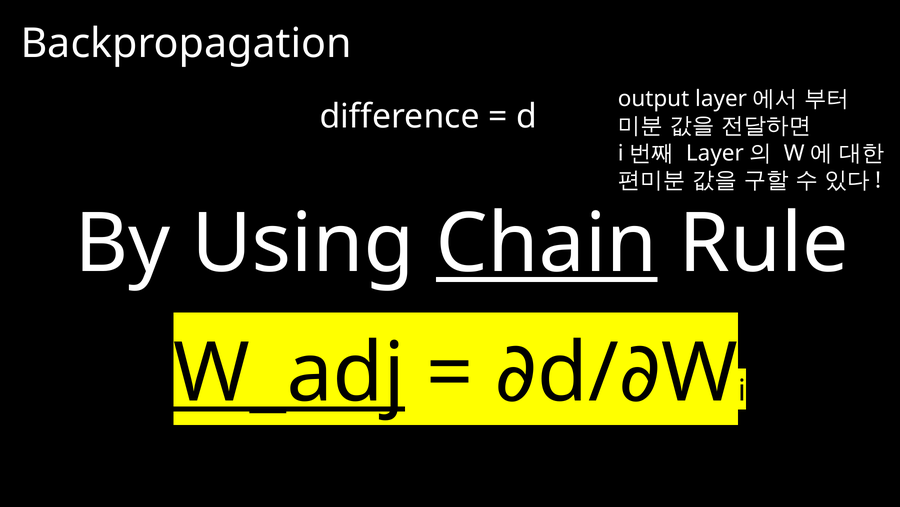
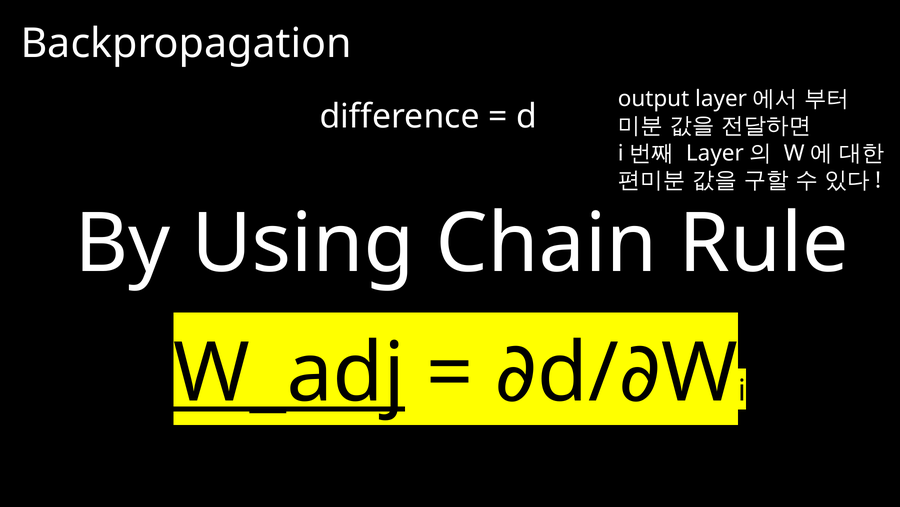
Chain underline: present -> none
